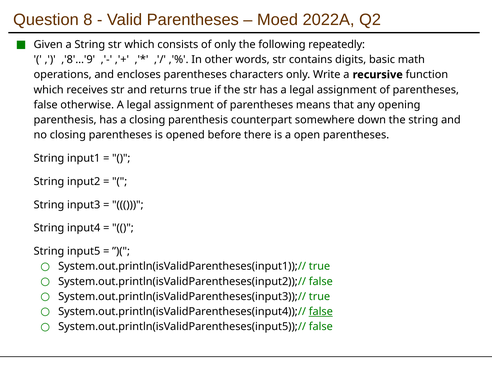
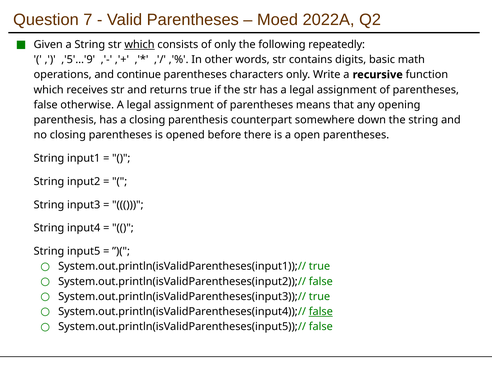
8: 8 -> 7
which at (139, 45) underline: none -> present
,'8'…'9: ,'8'…'9 -> ,'5'…'9
encloses: encloses -> continue
